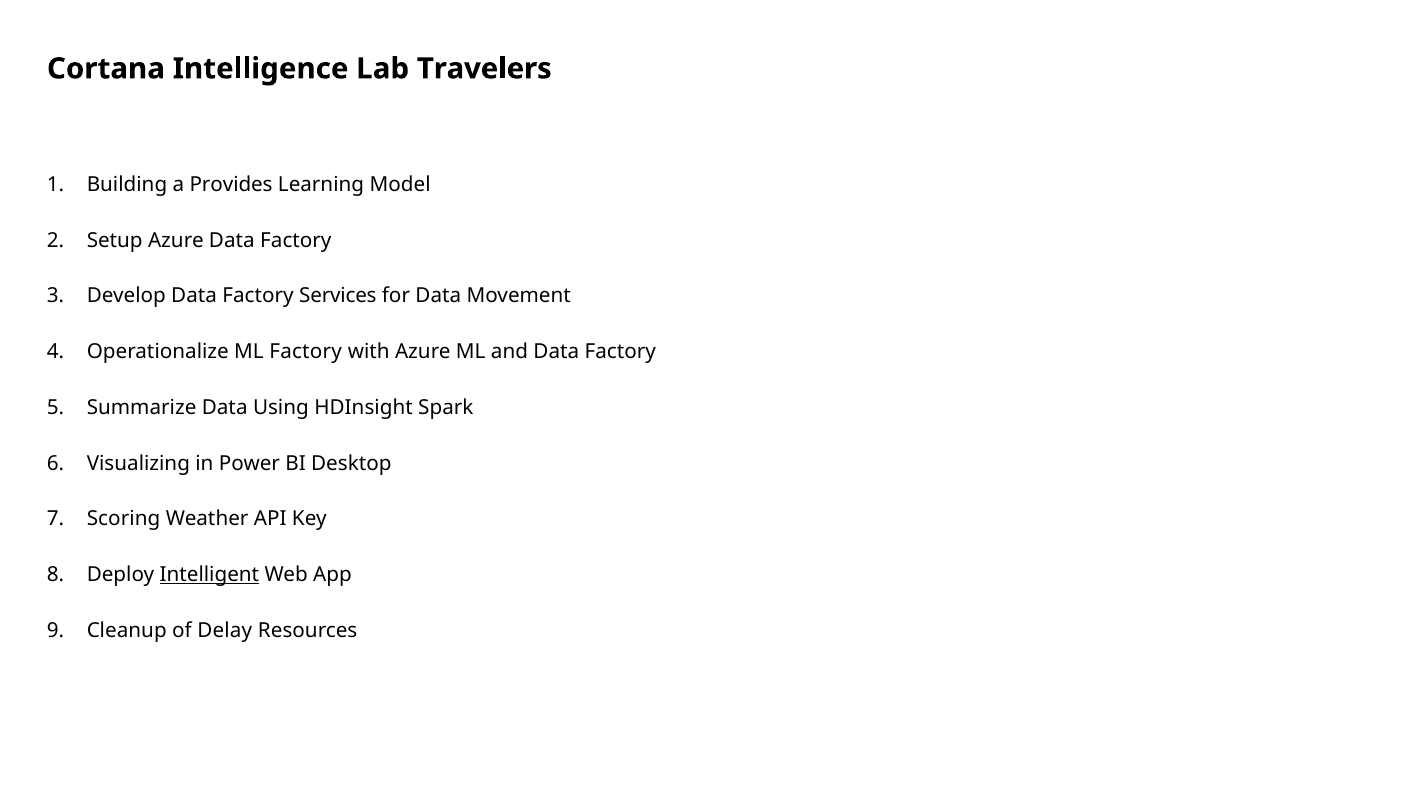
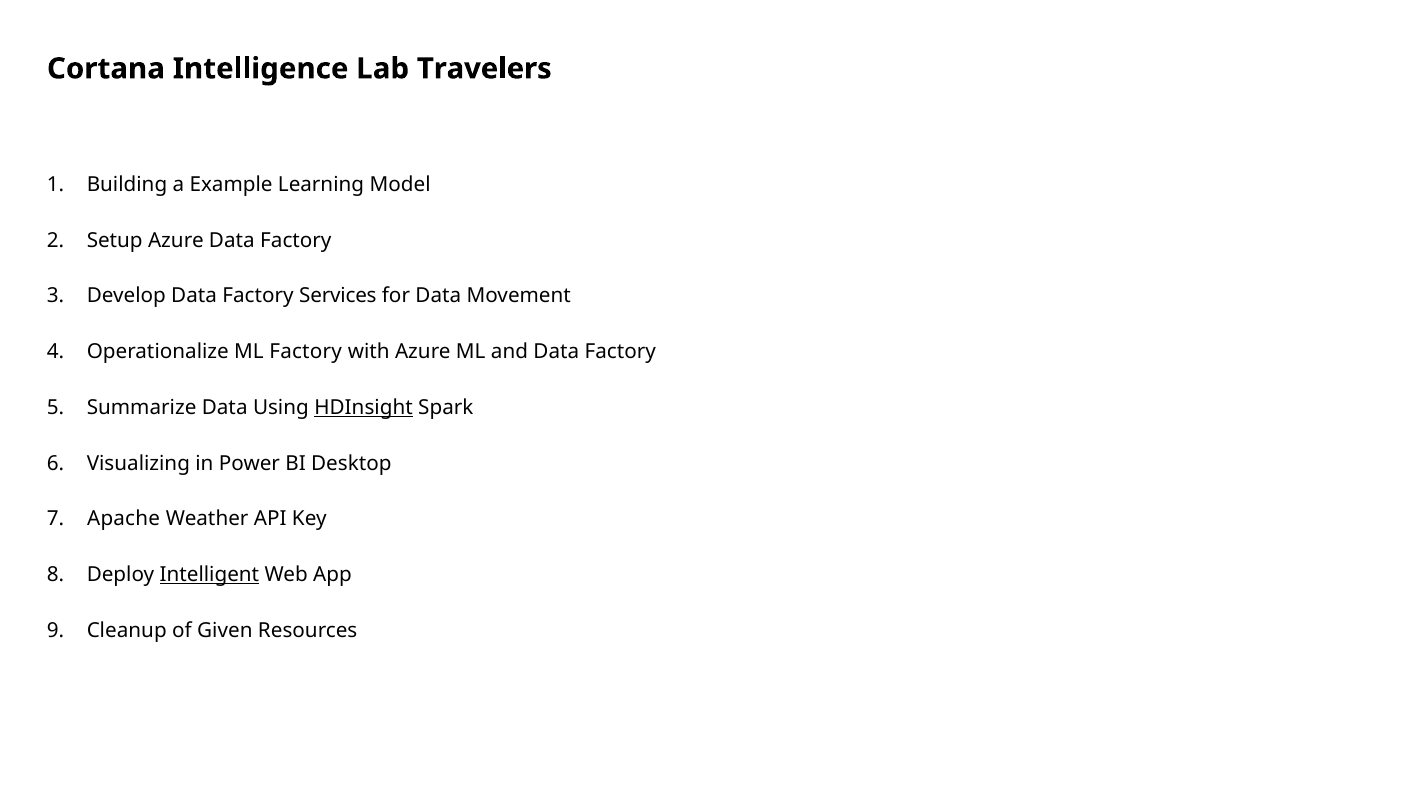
Provides: Provides -> Example
HDInsight underline: none -> present
Scoring: Scoring -> Apache
Delay: Delay -> Given
